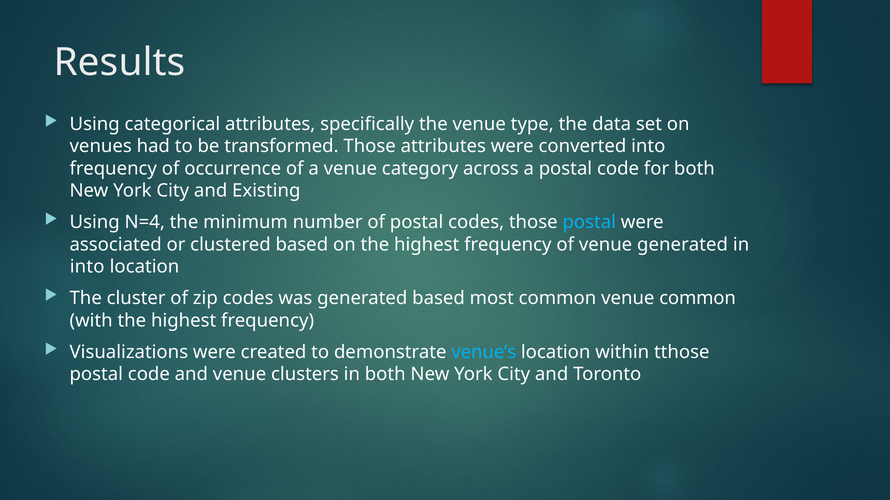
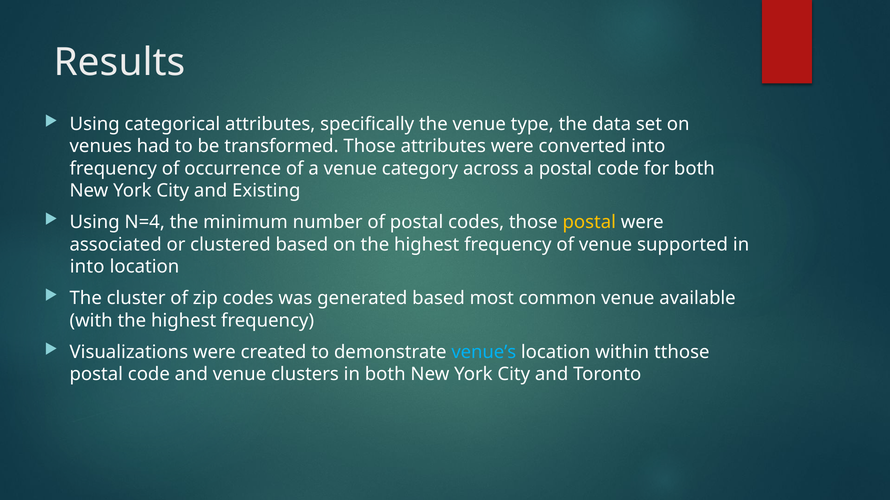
postal at (589, 223) colour: light blue -> yellow
venue generated: generated -> supported
venue common: common -> available
